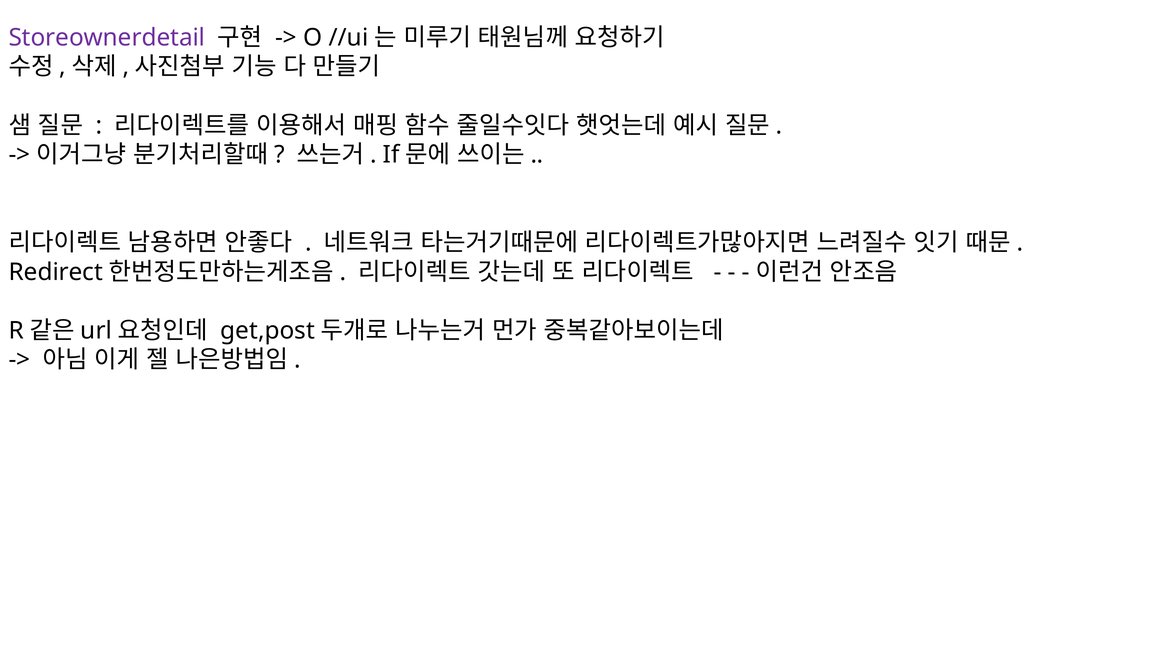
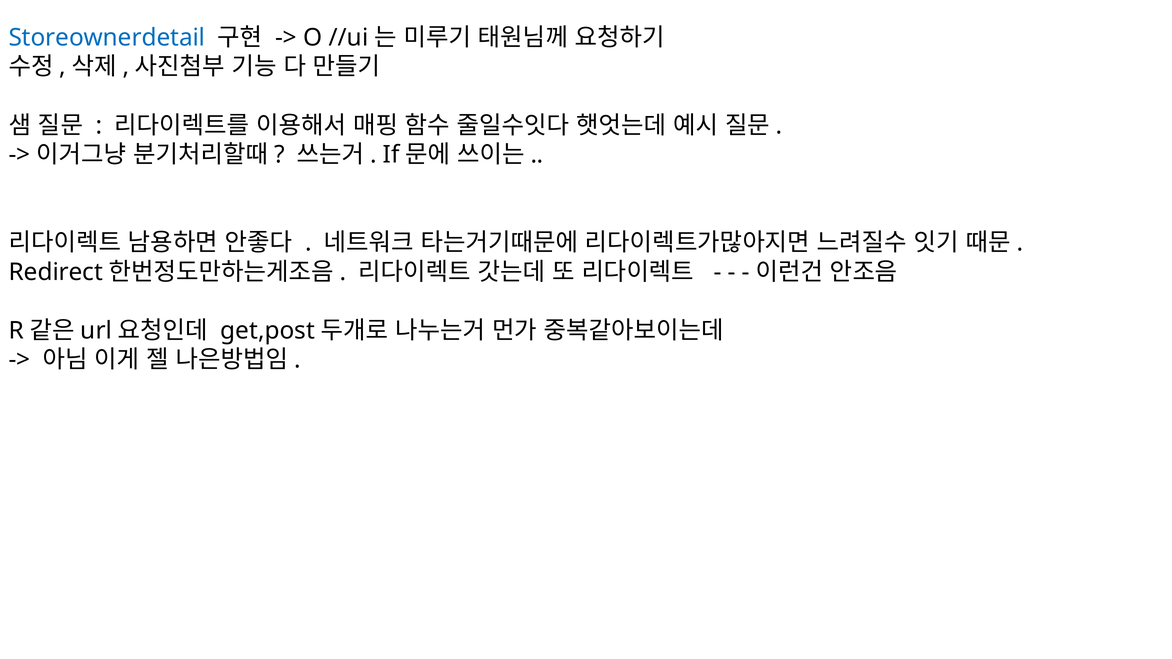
Storeownerdetail colour: purple -> blue
